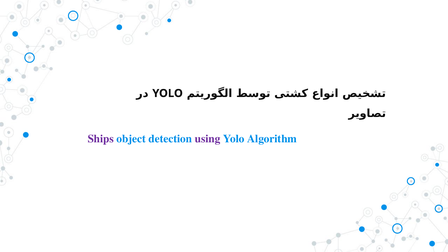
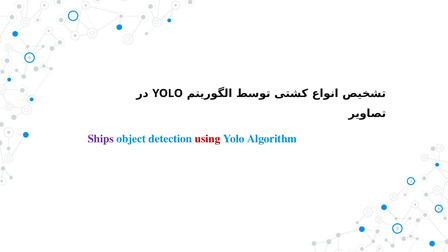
using colour: purple -> red
